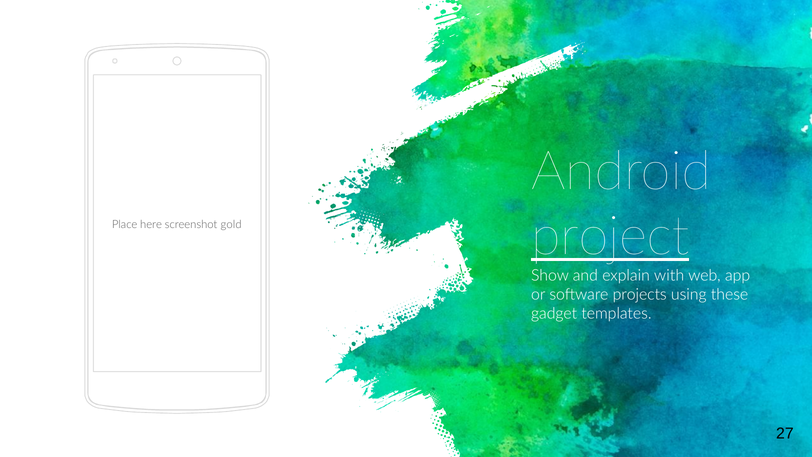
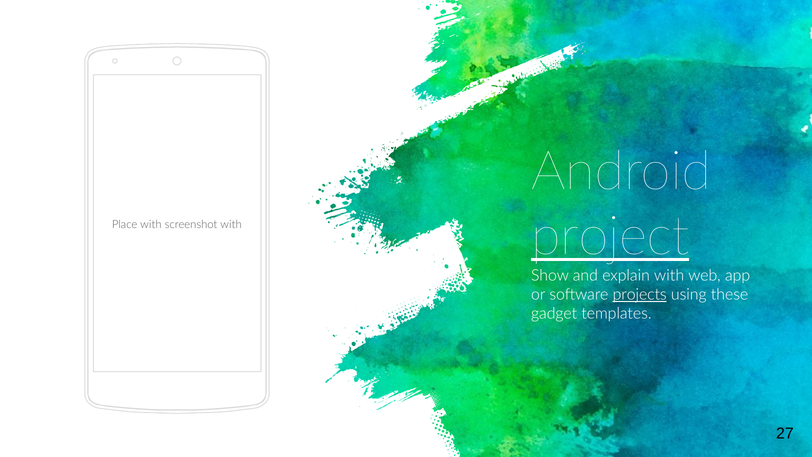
Place here: here -> with
screenshot gold: gold -> with
projects underline: none -> present
